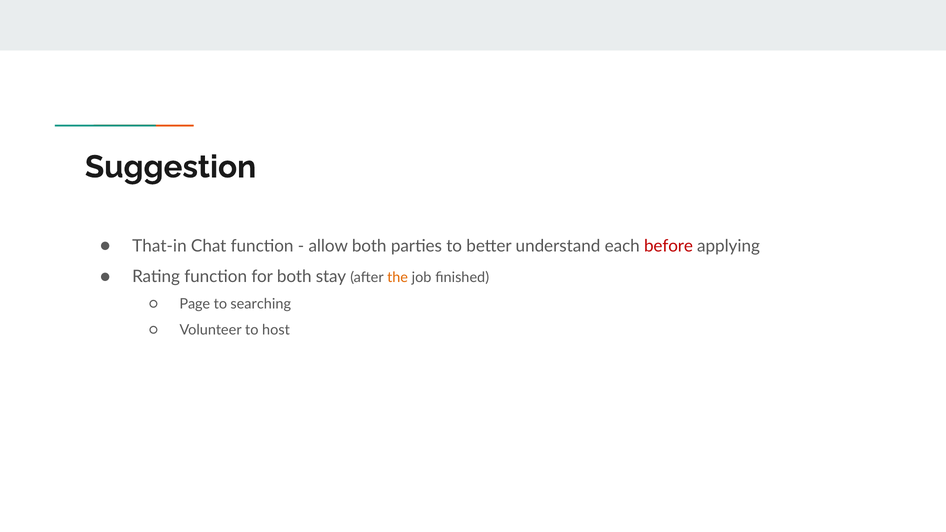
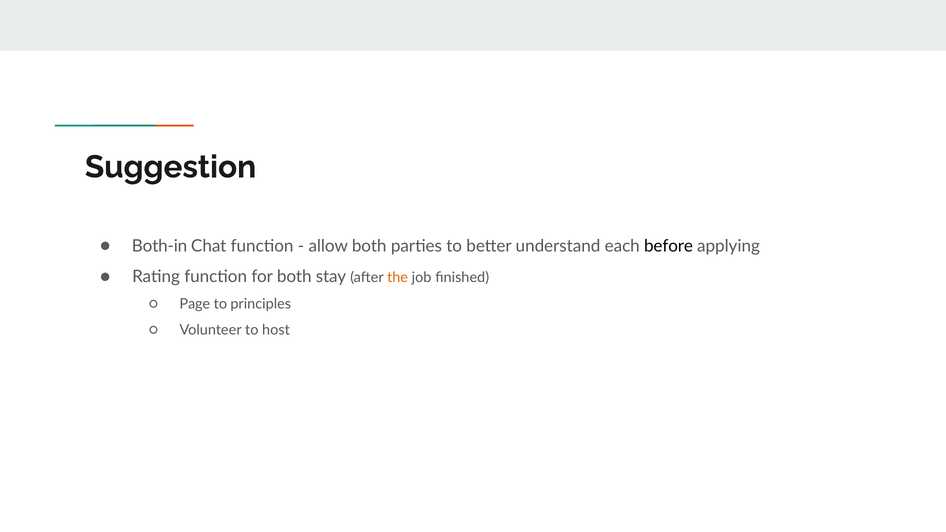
That-in: That-in -> Both-in
before colour: red -> black
searching: searching -> principles
